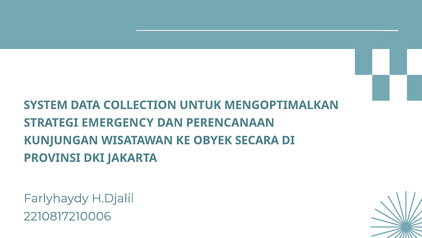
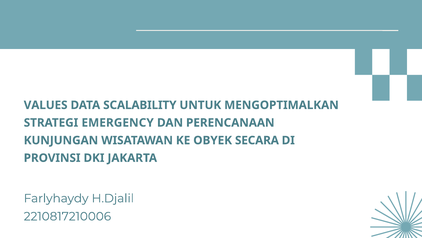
SYSTEM: SYSTEM -> VALUES
COLLECTION: COLLECTION -> SCALABILITY
